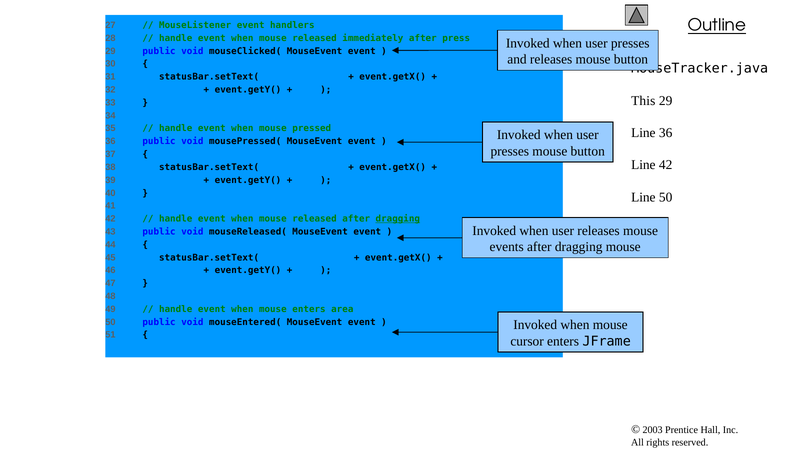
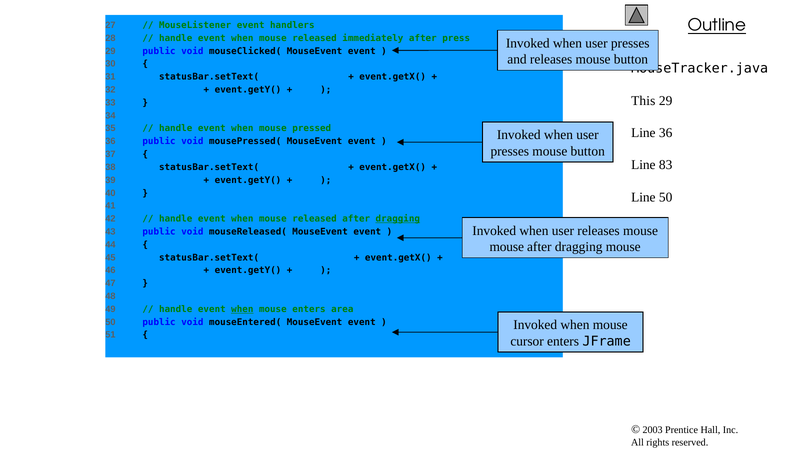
Line 42: 42 -> 83
events at (507, 246): events -> mouse
when at (242, 309) underline: none -> present
